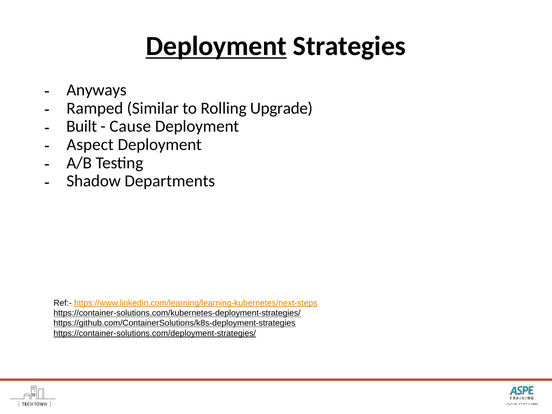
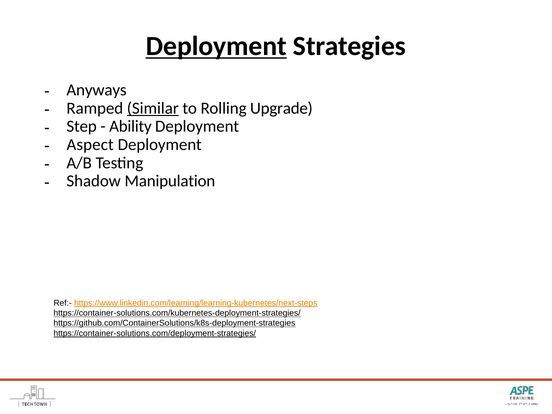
Similar underline: none -> present
Built: Built -> Step
Cause: Cause -> Ability
Departments: Departments -> Manipulation
